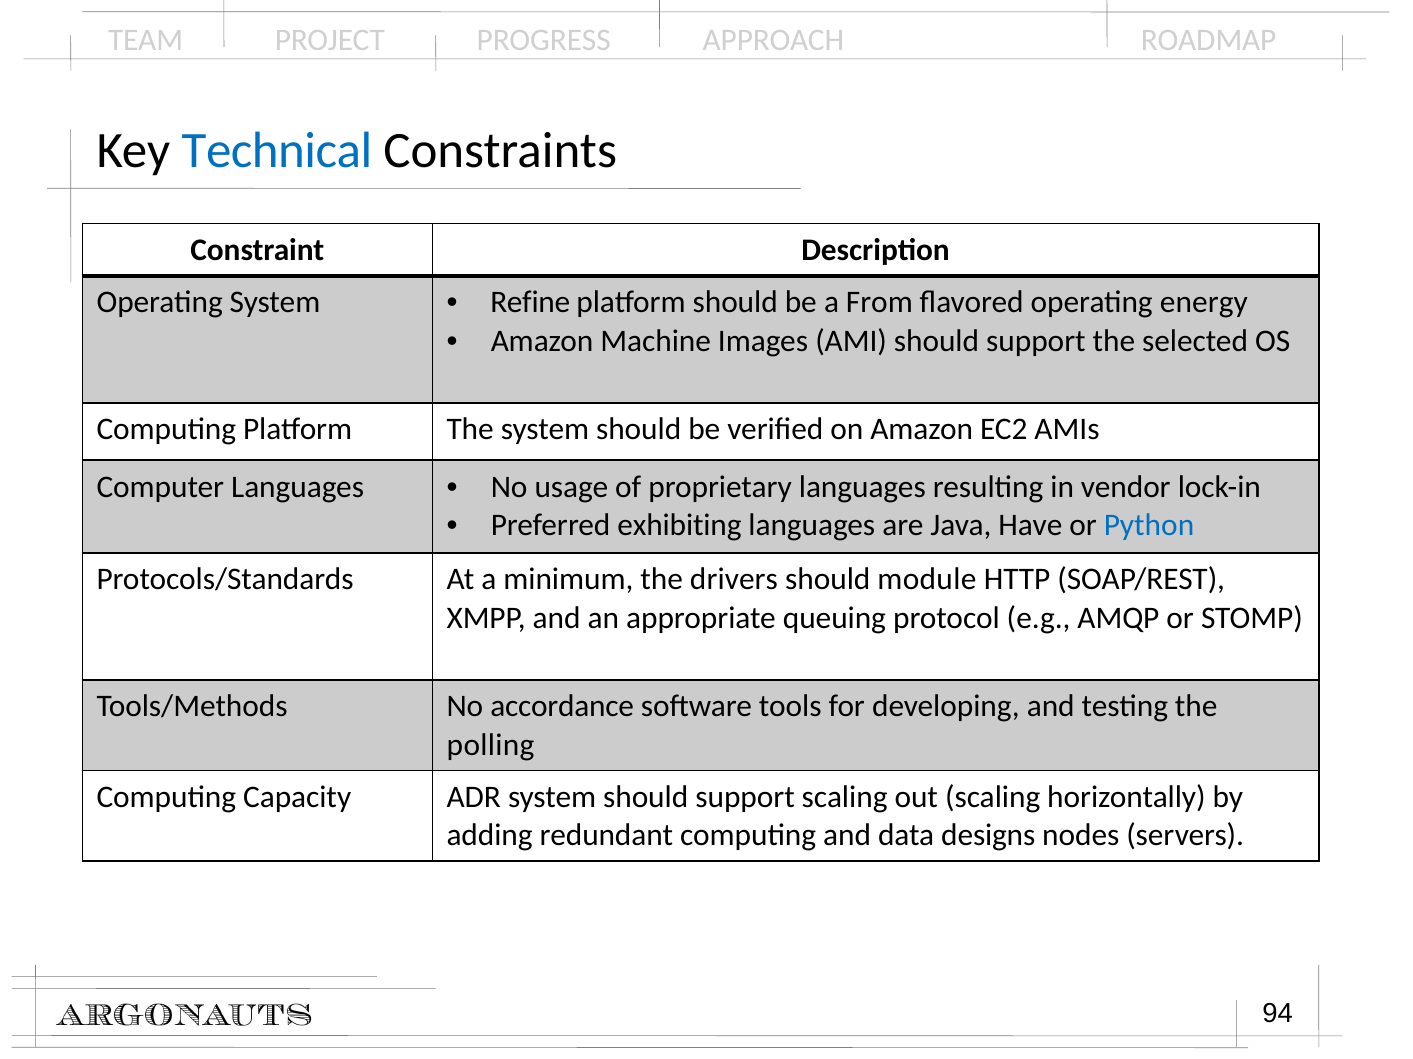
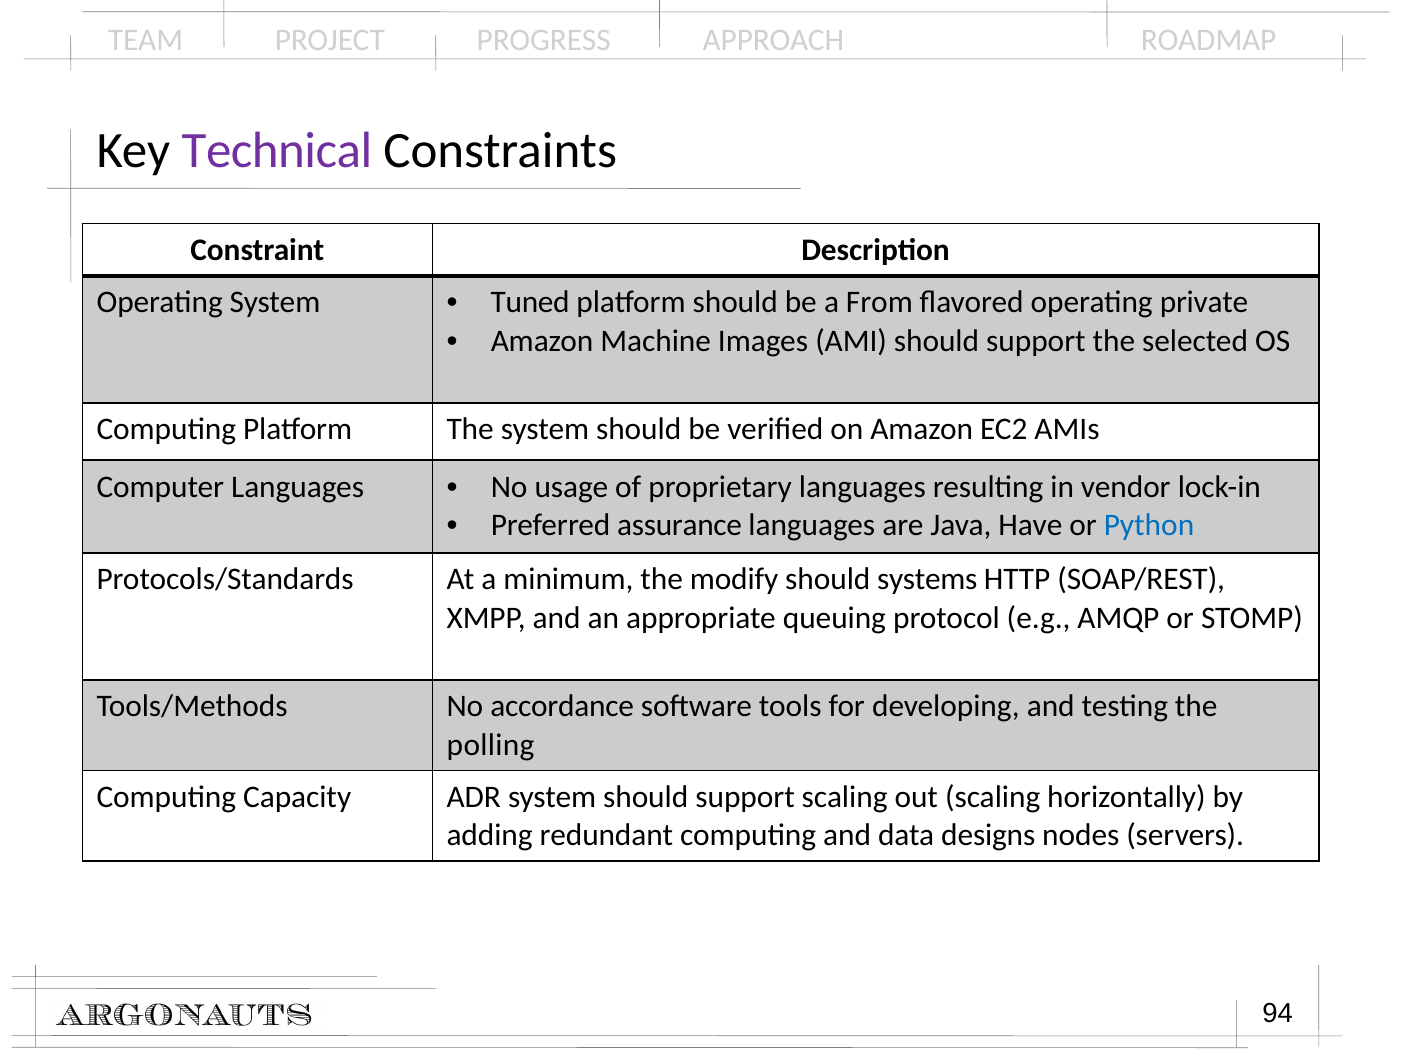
Technical colour: blue -> purple
Refine: Refine -> Tuned
energy: energy -> private
exhibiting: exhibiting -> assurance
drivers: drivers -> modify
module: module -> systems
